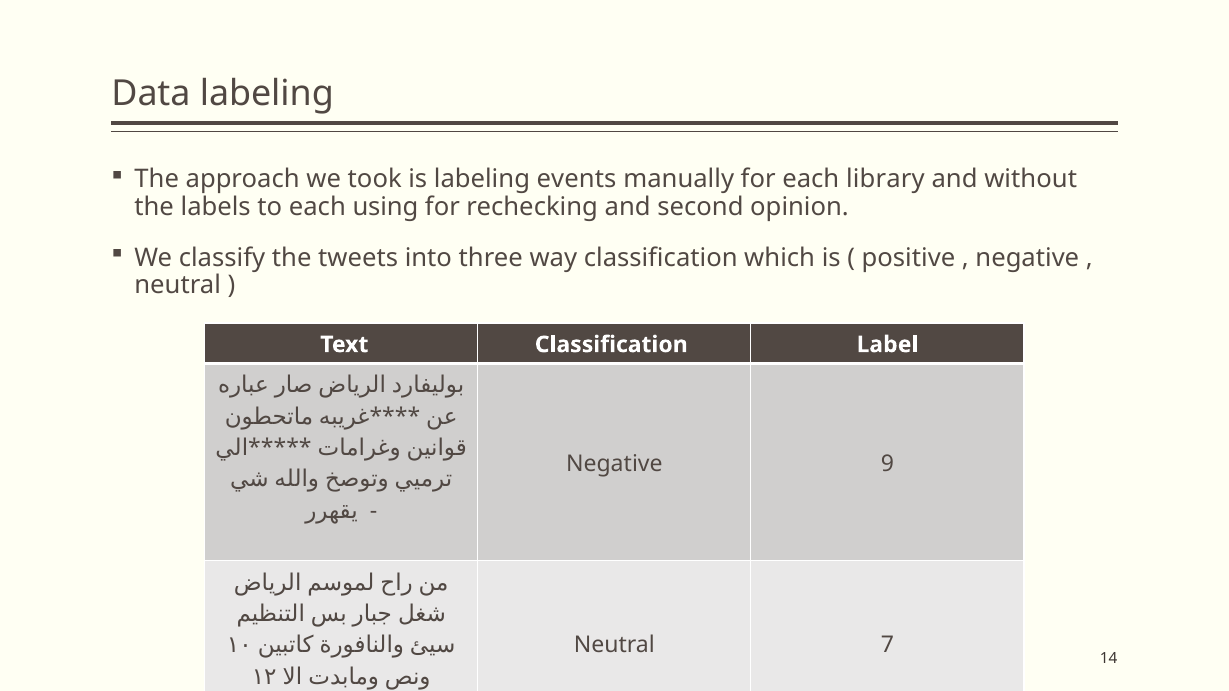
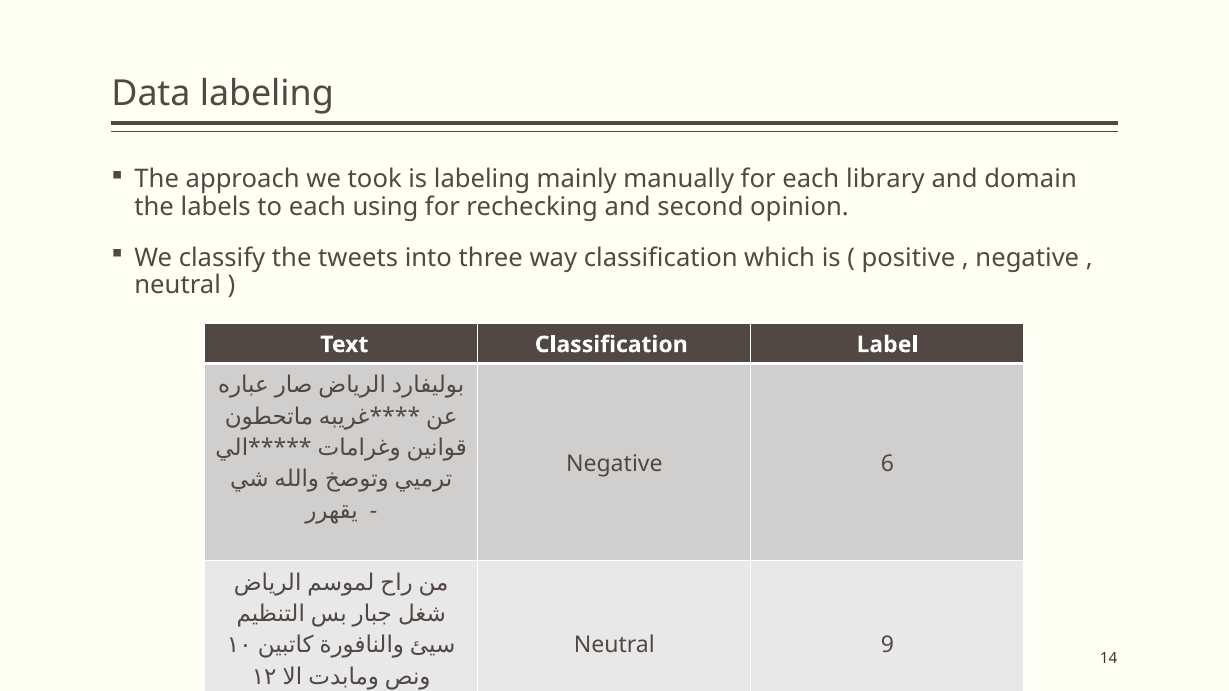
events: events -> mainly
without: without -> domain
9: 9 -> 6
7: 7 -> 9
